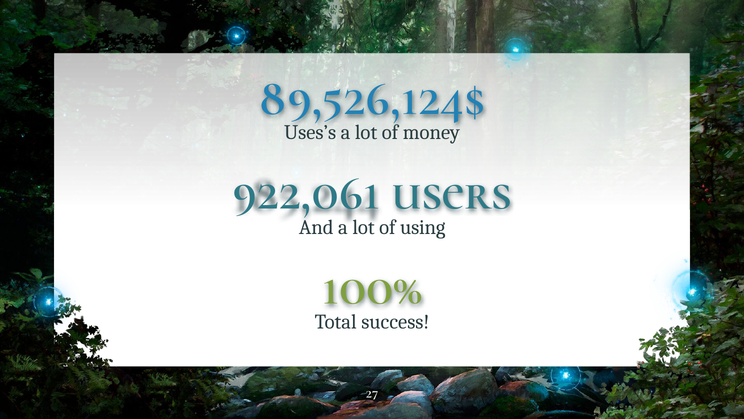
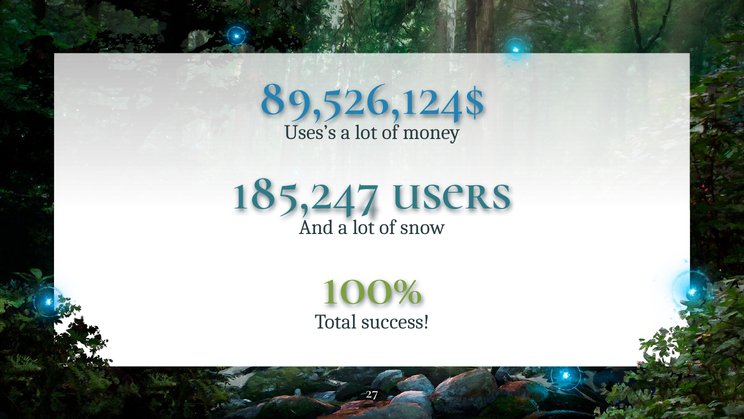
922,061: 922,061 -> 185,247
using: using -> snow
